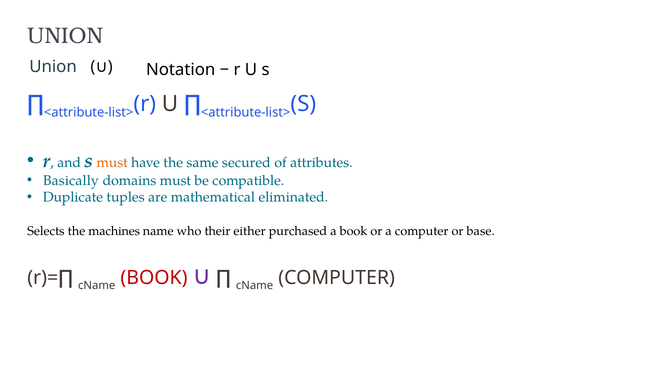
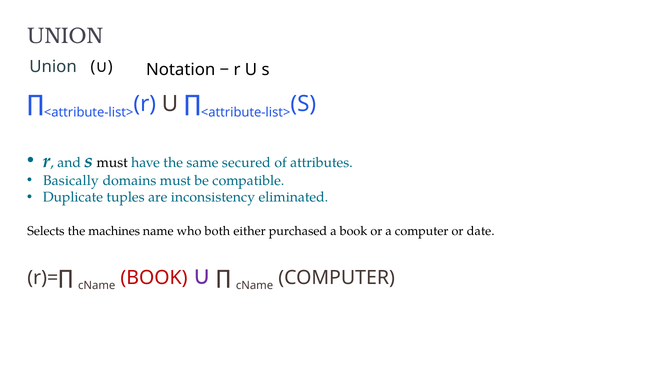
must at (112, 162) colour: orange -> black
mathematical: mathematical -> inconsistency
their: their -> both
base: base -> date
